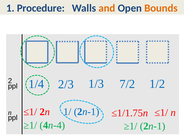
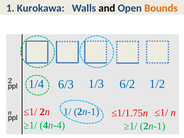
Procedure: Procedure -> Kurokawa
and colour: orange -> black
7/2: 7/2 -> 6/2
2/3: 2/3 -> 6/3
